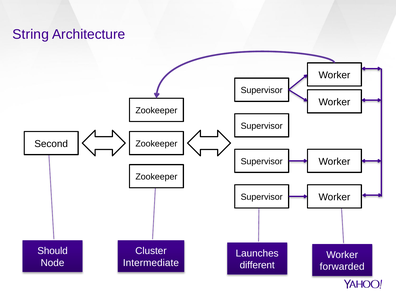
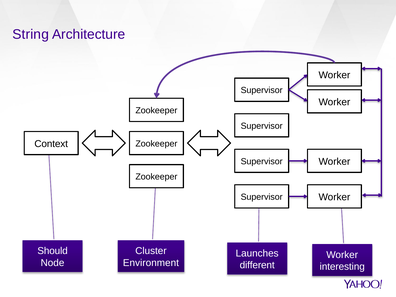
Second: Second -> Context
Intermediate: Intermediate -> Environment
forwarded: forwarded -> interesting
